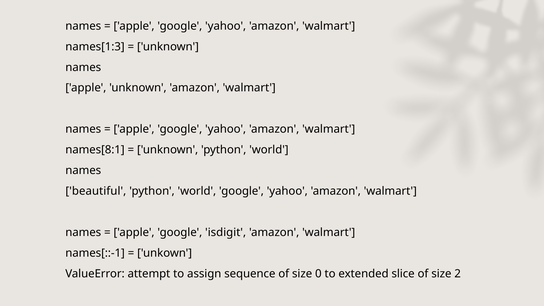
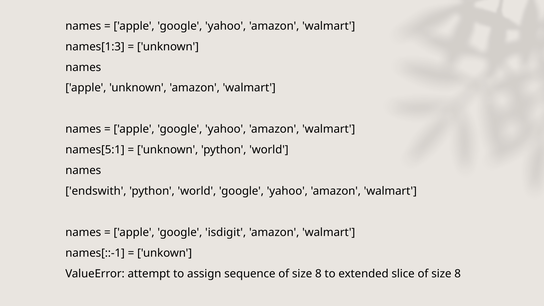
names[8:1: names[8:1 -> names[5:1
beautiful: beautiful -> endswith
sequence of size 0: 0 -> 8
slice of size 2: 2 -> 8
